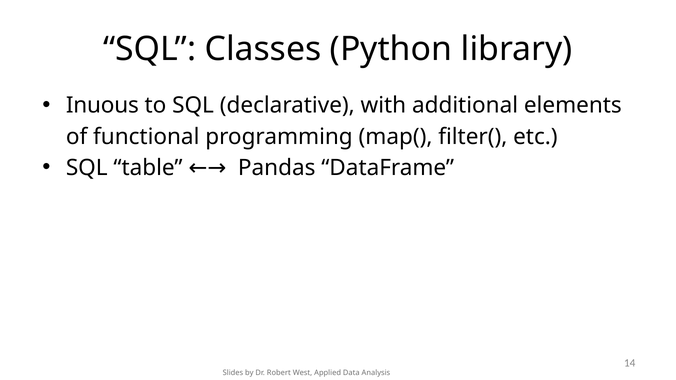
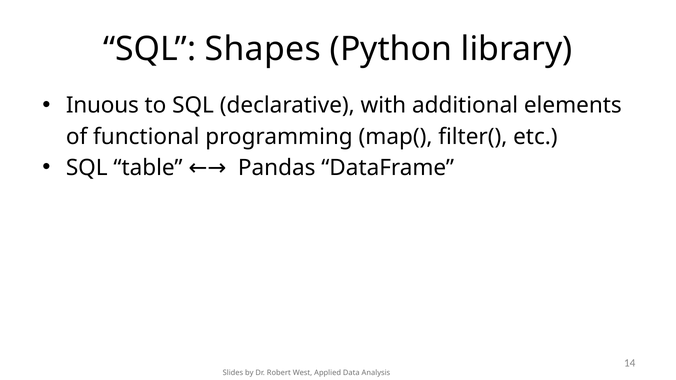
Classes: Classes -> Shapes
